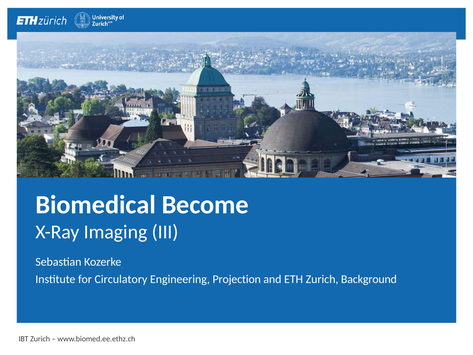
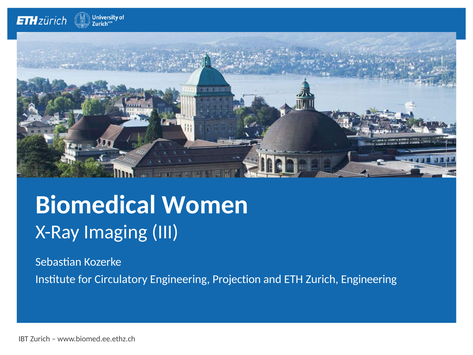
Become: Become -> Women
Zurich Background: Background -> Engineering
